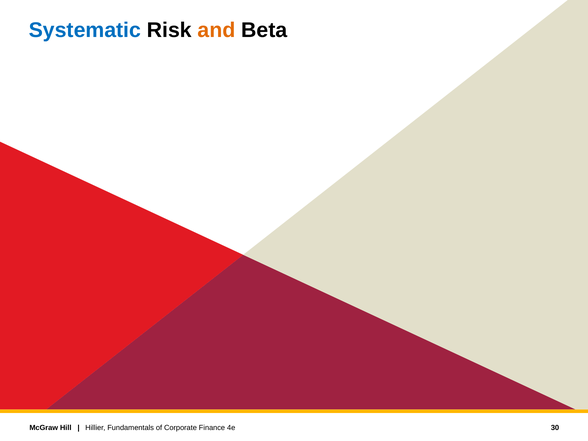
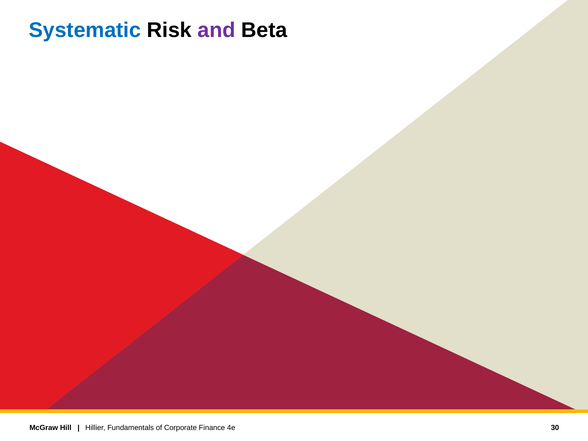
and colour: orange -> purple
